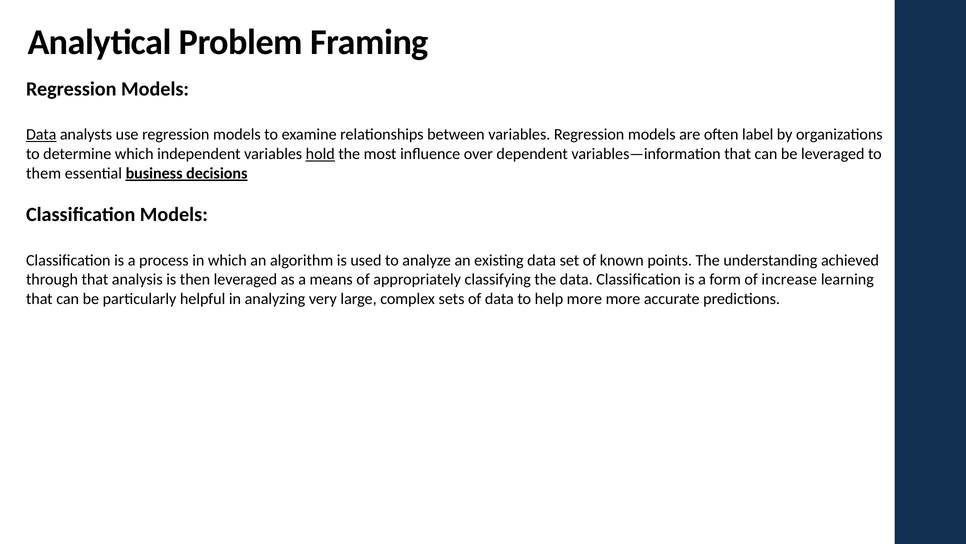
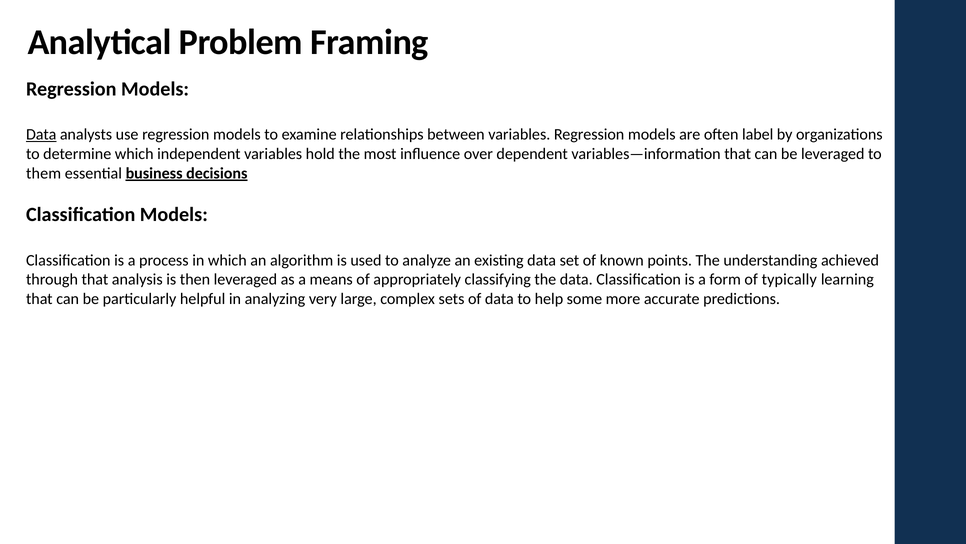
hold underline: present -> none
increase: increase -> typically
help more: more -> some
